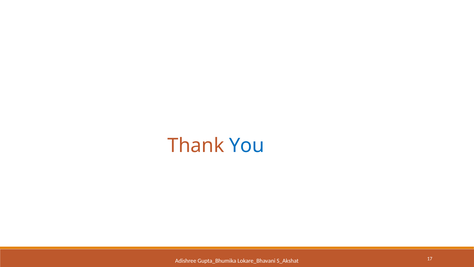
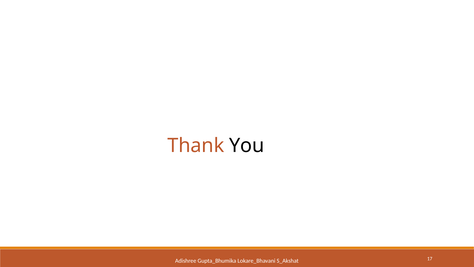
You colour: blue -> black
